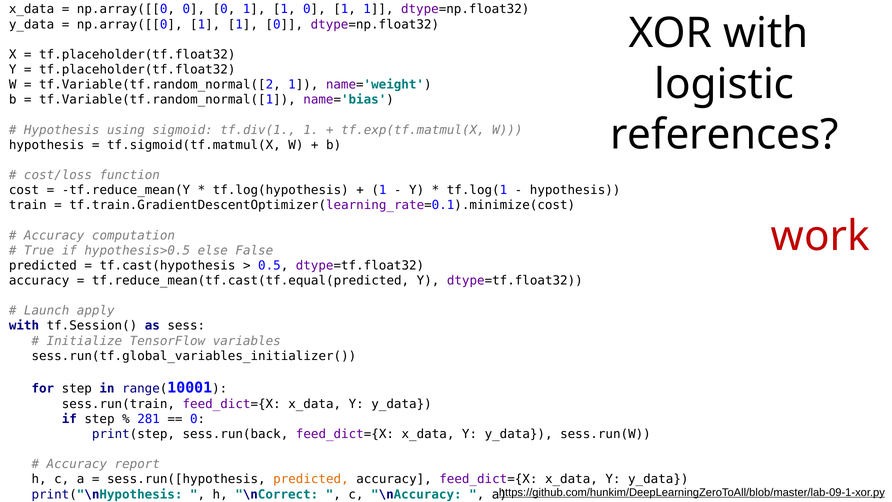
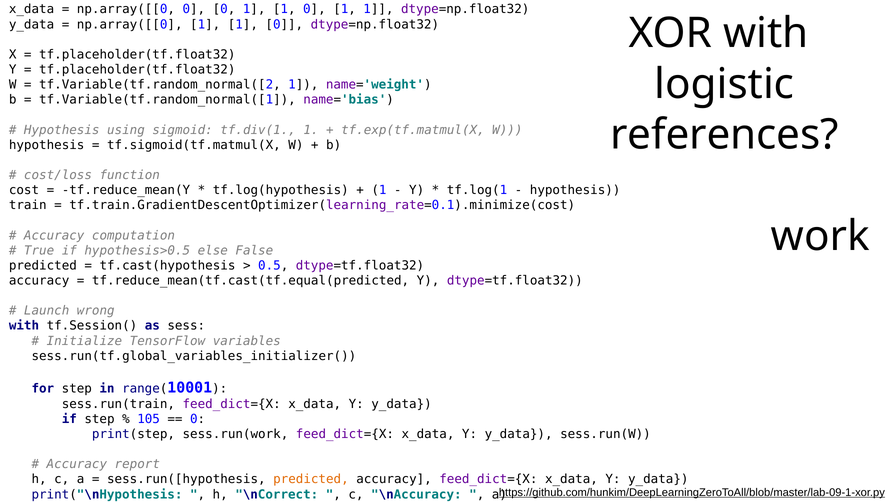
work colour: red -> black
apply: apply -> wrong
281: 281 -> 105
sess.run(back: sess.run(back -> sess.run(work
